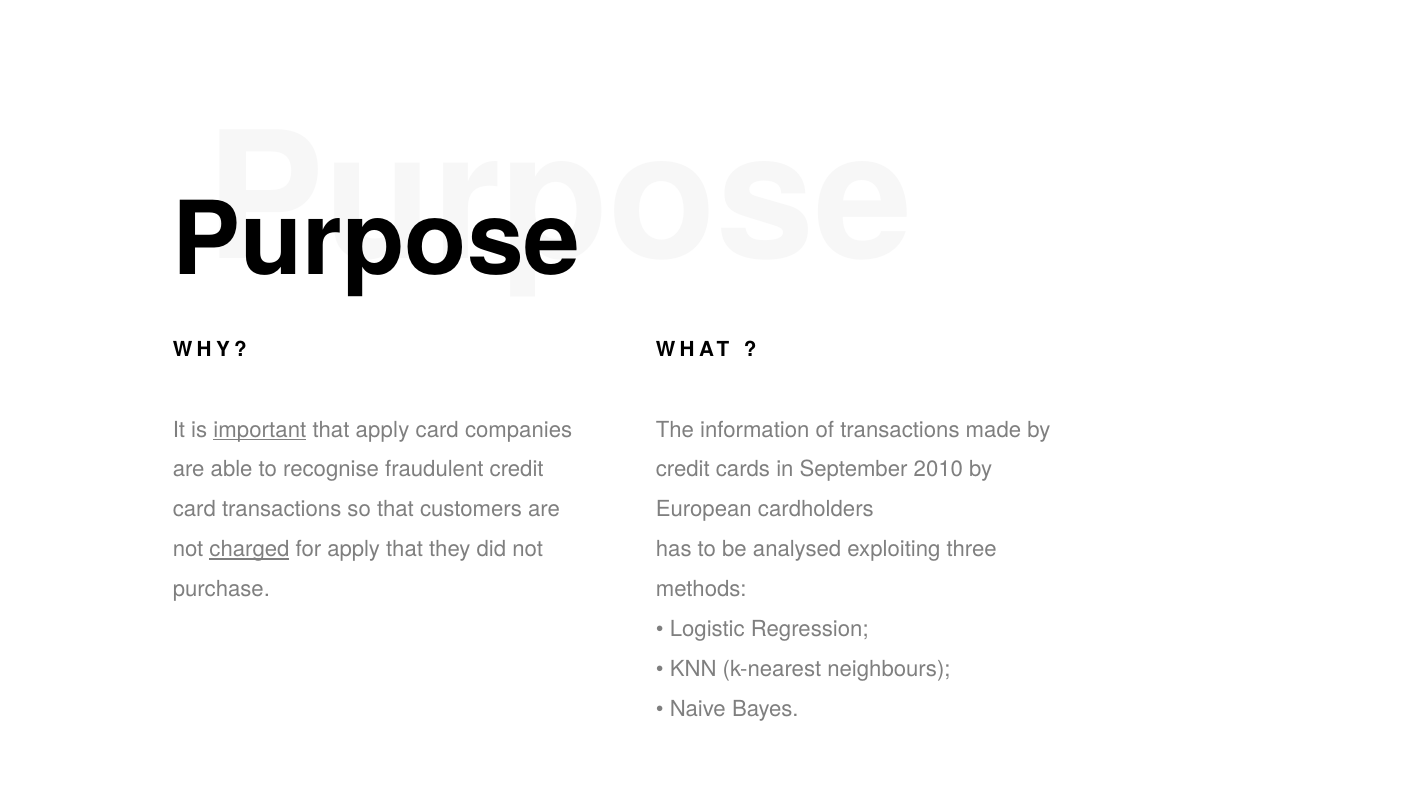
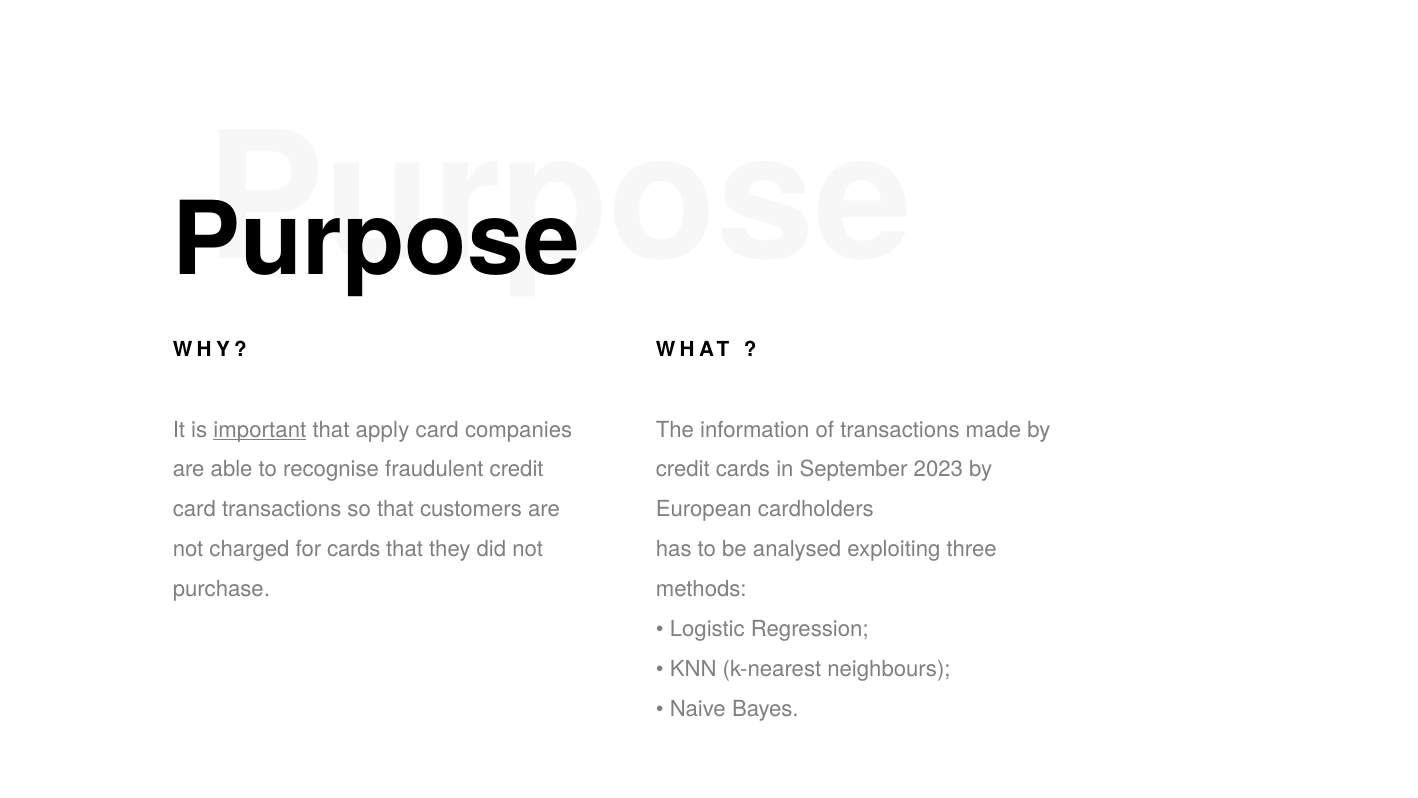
2010: 2010 -> 2023
charged underline: present -> none
for apply: apply -> cards
